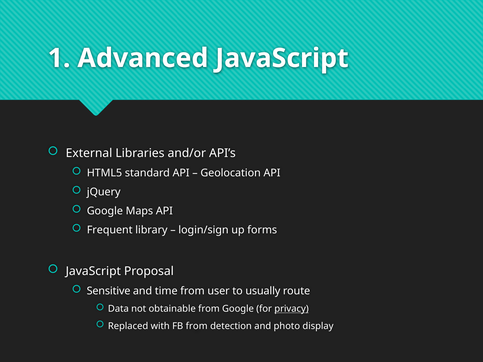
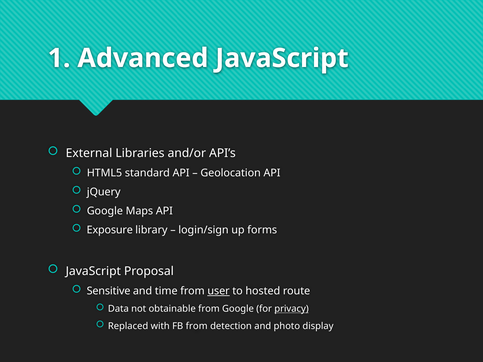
Frequent: Frequent -> Exposure
user underline: none -> present
usually: usually -> hosted
